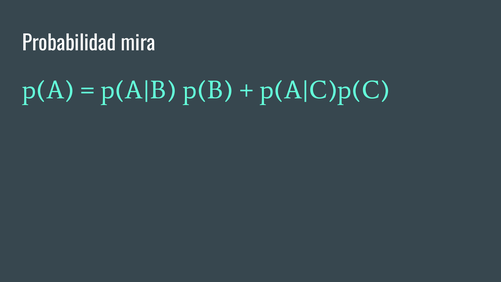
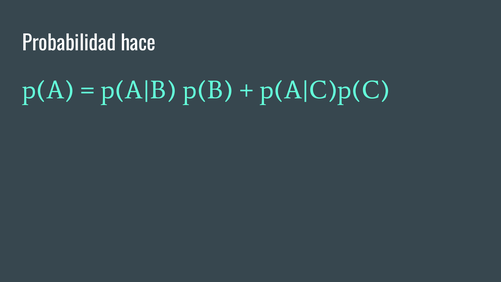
mira: mira -> hace
